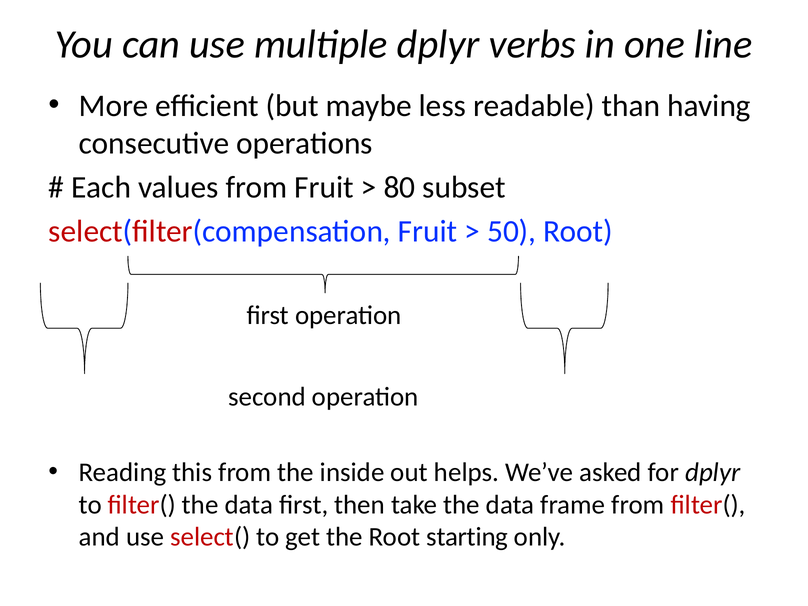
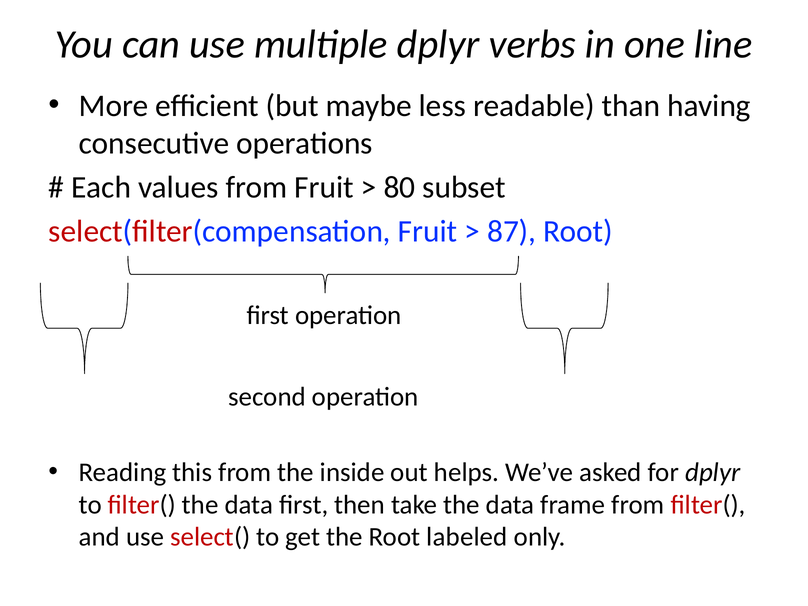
50: 50 -> 87
starting: starting -> labeled
